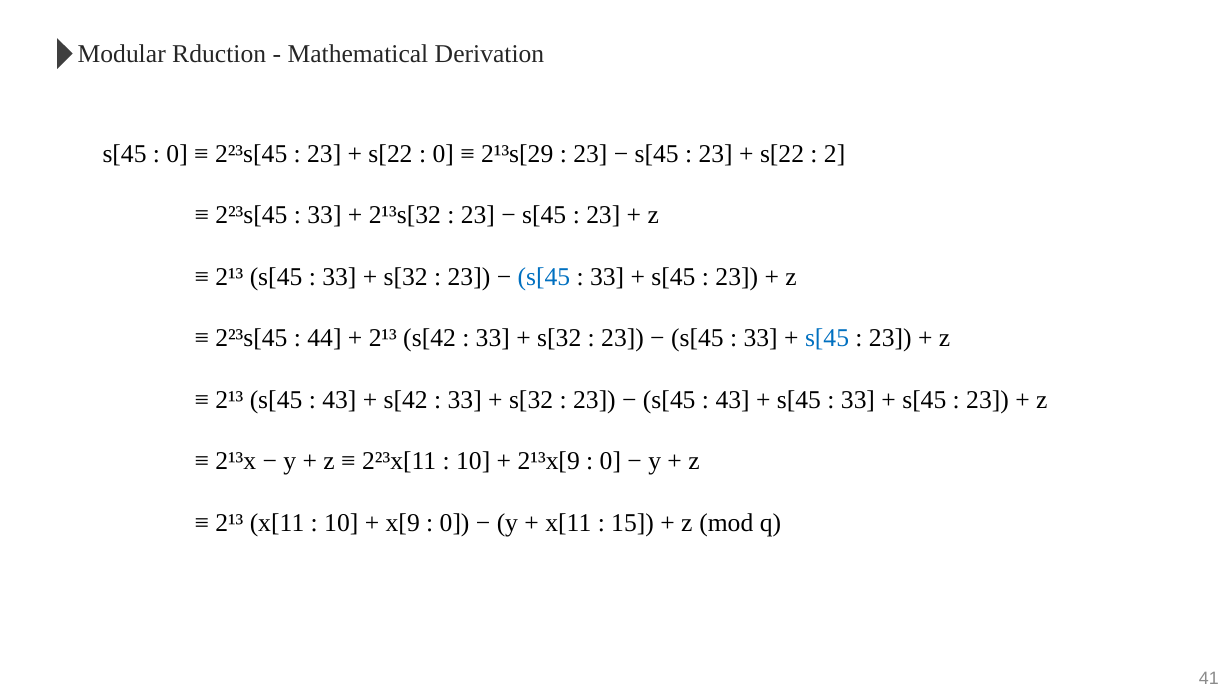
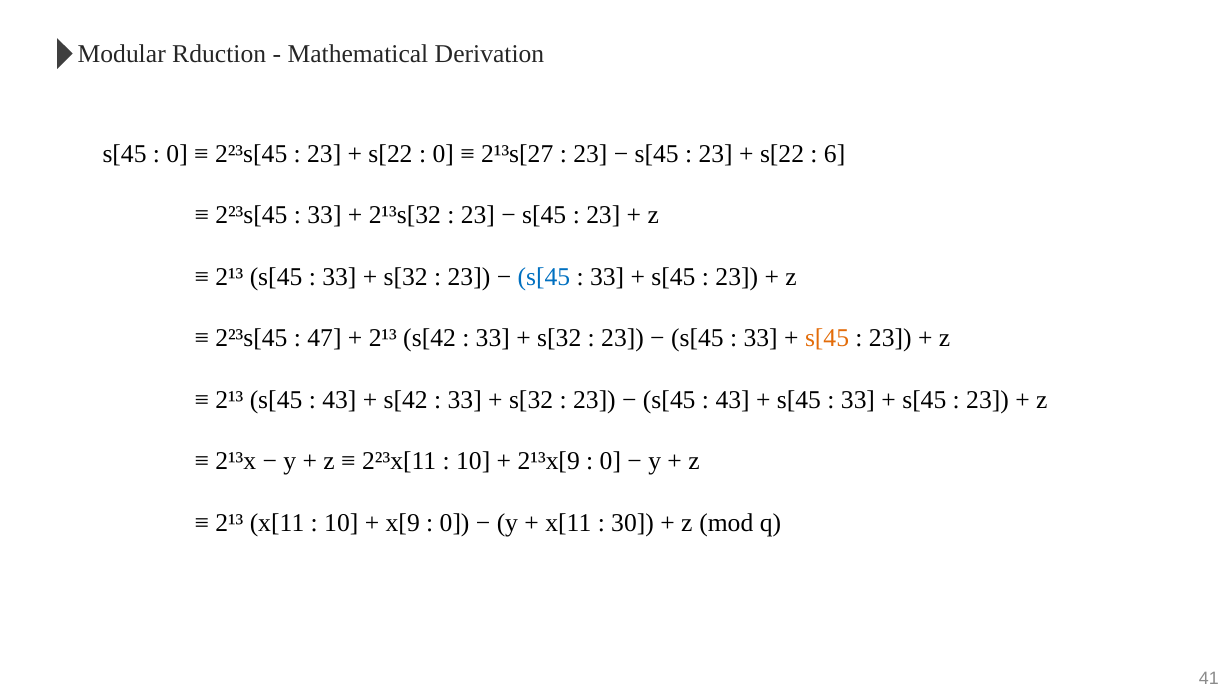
2¹³s[29: 2¹³s[29 -> 2¹³s[27
2: 2 -> 6
44: 44 -> 47
s[45 at (827, 338) colour: blue -> orange
15: 15 -> 30
